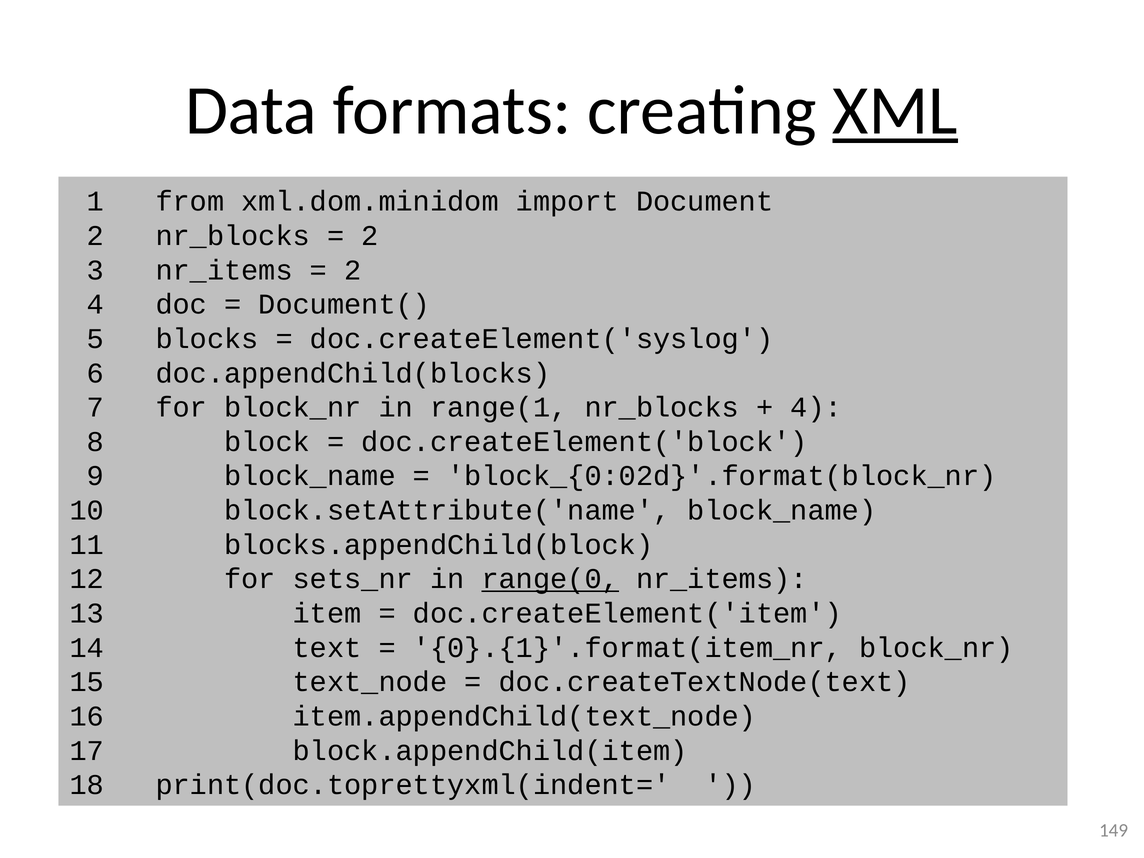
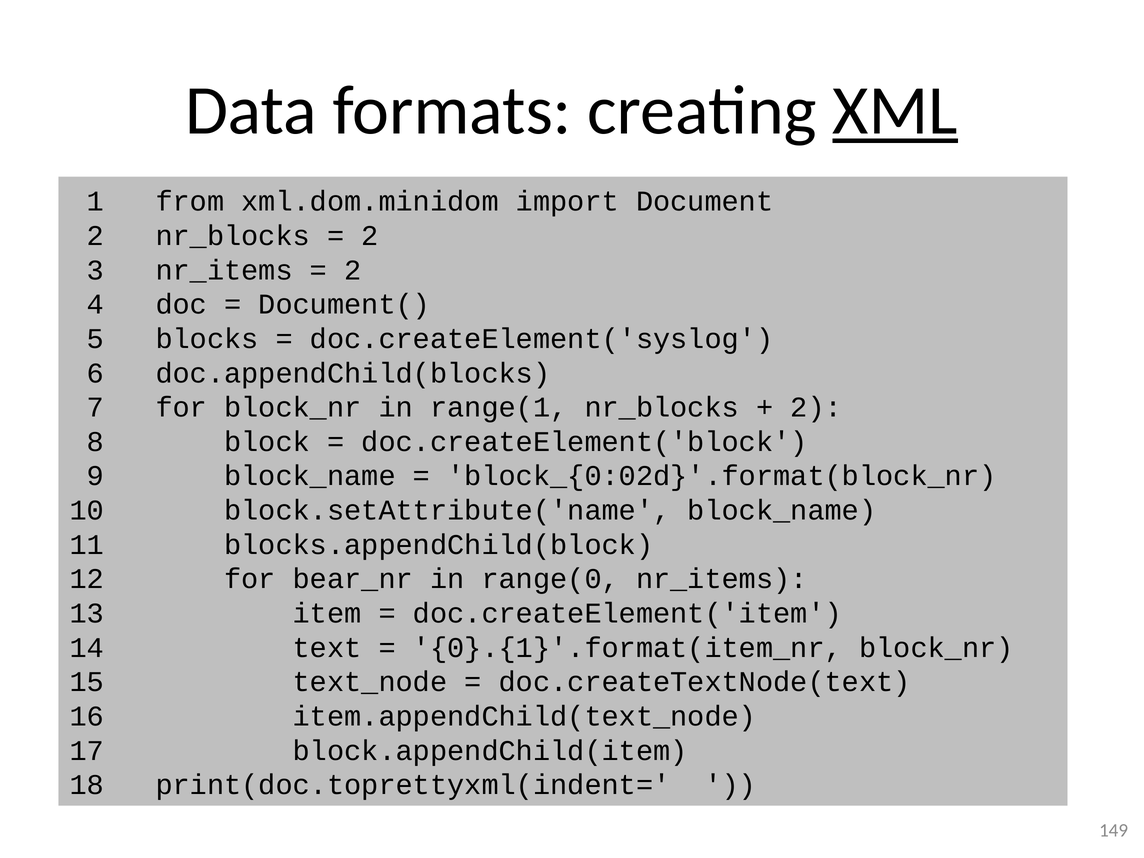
4 at (816, 407): 4 -> 2
sets_nr: sets_nr -> bear_nr
range(0 underline: present -> none
